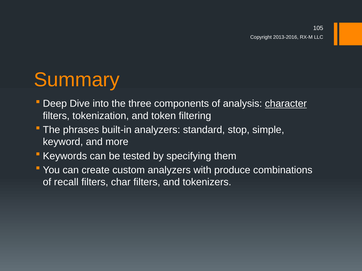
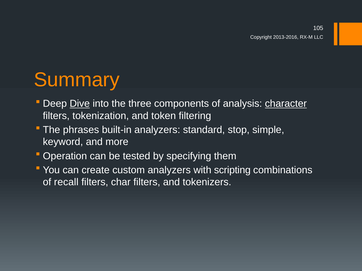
Dive underline: none -> present
Keywords: Keywords -> Operation
produce: produce -> scripting
